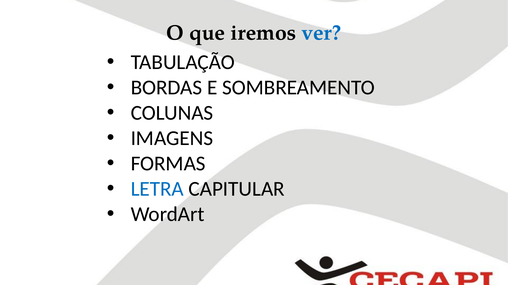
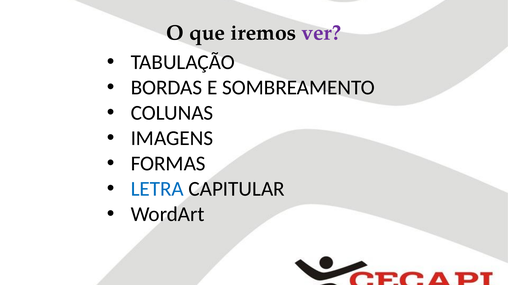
ver colour: blue -> purple
